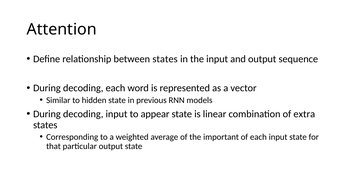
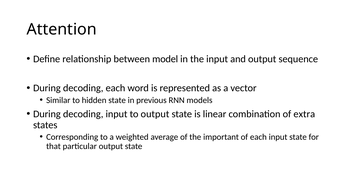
between states: states -> model
to appear: appear -> output
